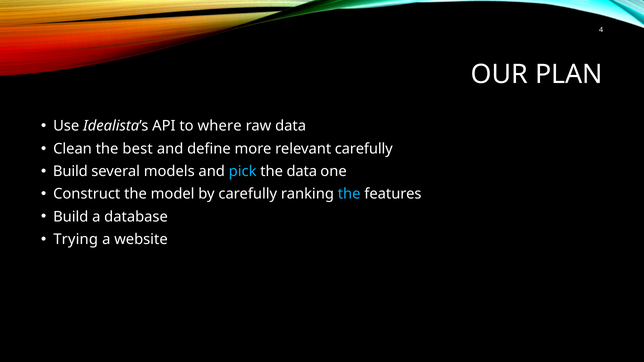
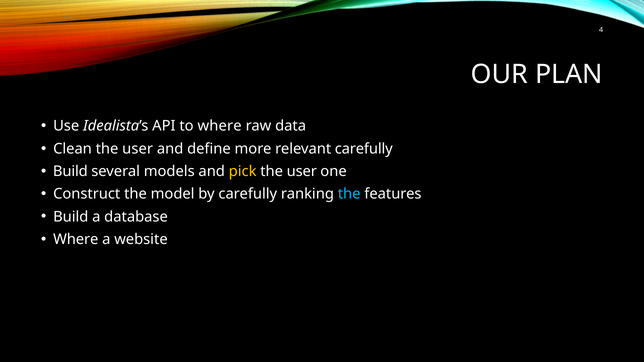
Clean the best: best -> user
pick colour: light blue -> yellow
data at (302, 171): data -> user
Trying at (76, 239): Trying -> Where
